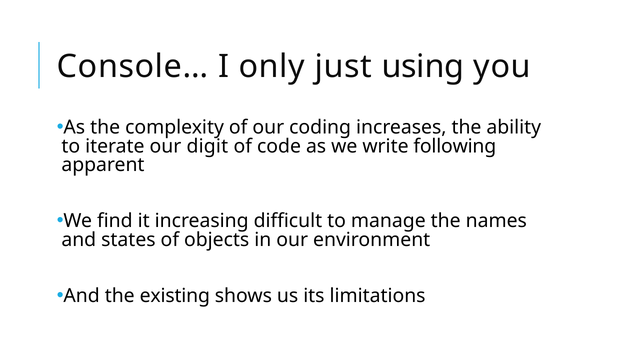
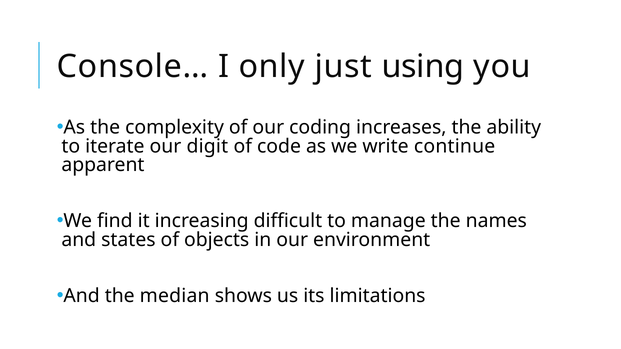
following: following -> continue
existing: existing -> median
